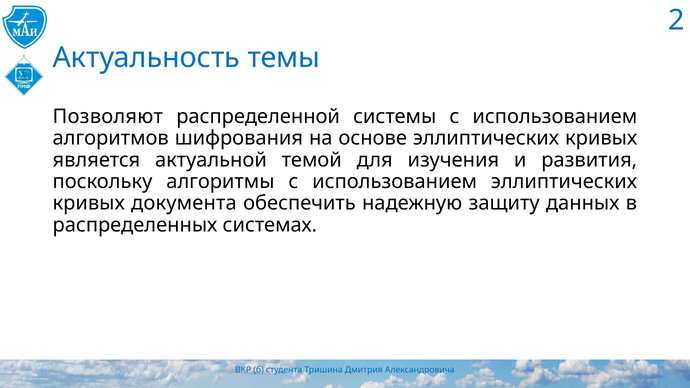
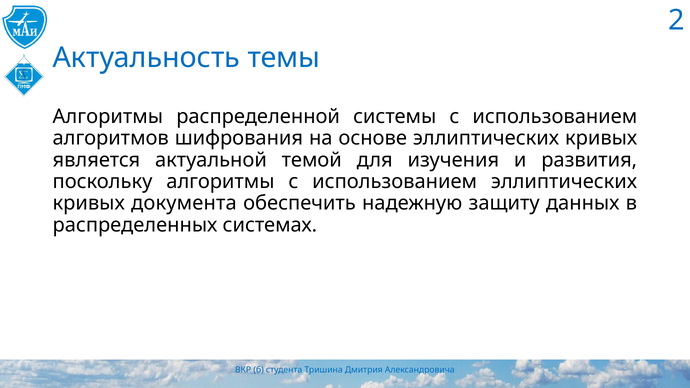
Позволяют at (108, 117): Позволяют -> Алгоритмы
